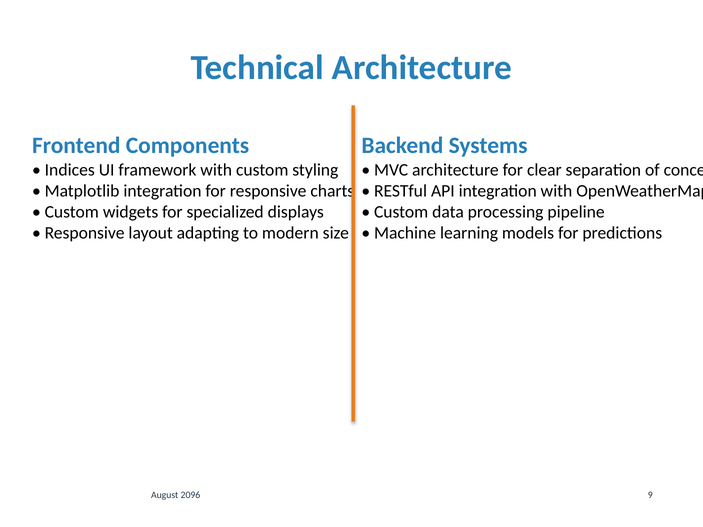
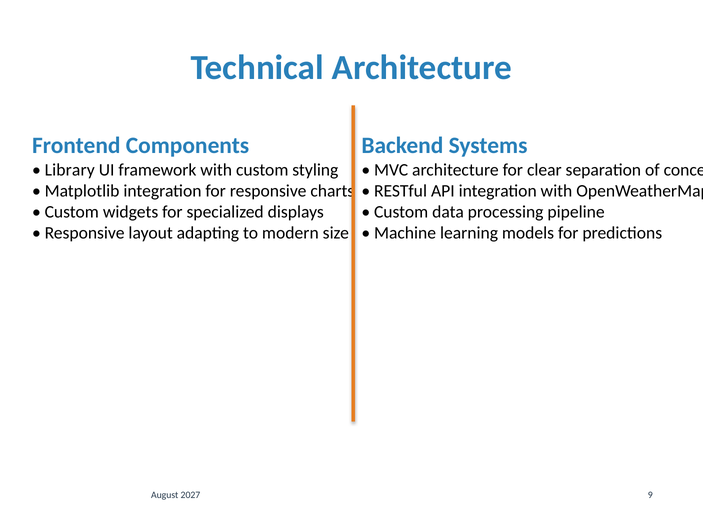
Indices: Indices -> Library
2096: 2096 -> 2027
